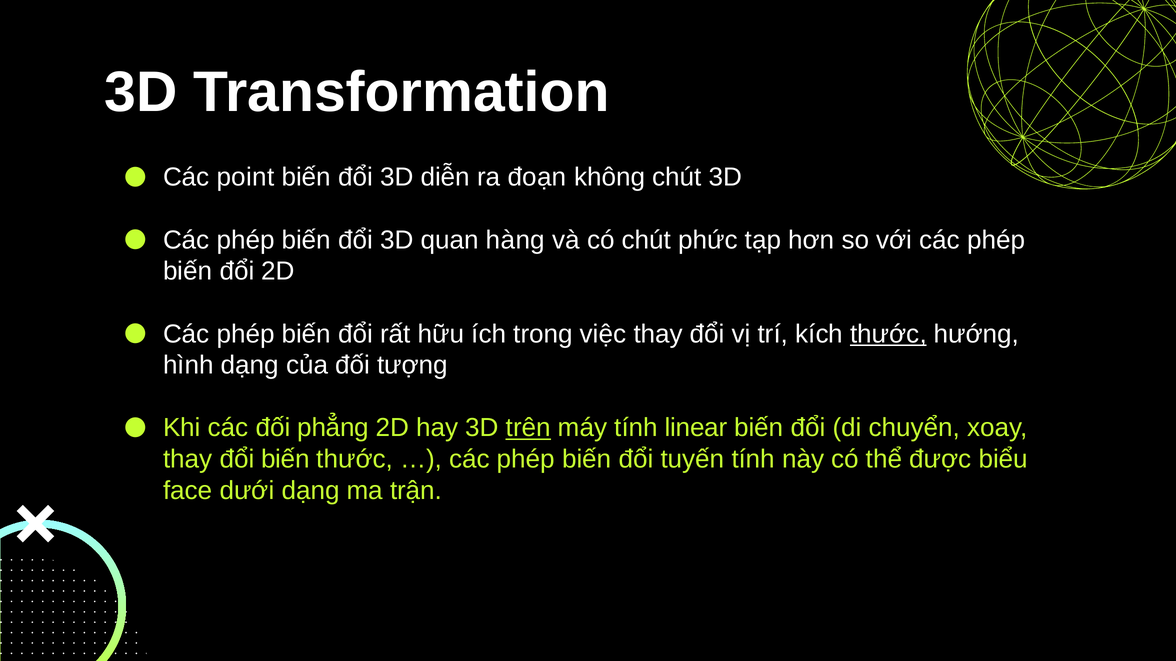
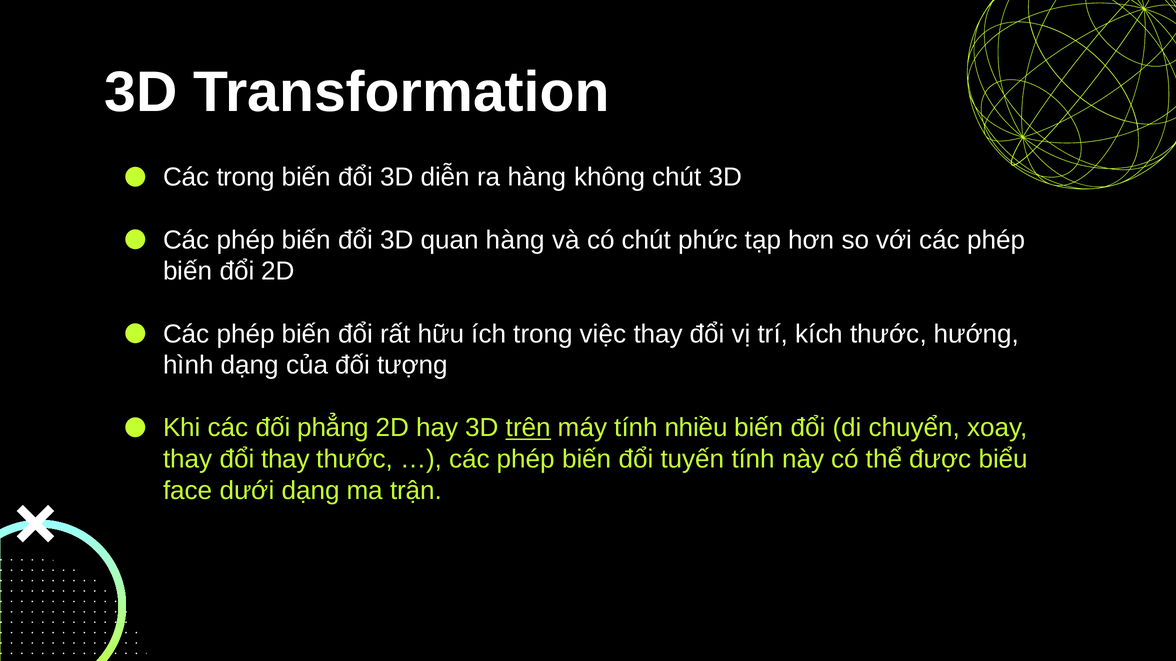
Các point: point -> trong
ra đoạn: đoạn -> hàng
thước at (888, 334) underline: present -> none
linear: linear -> nhiều
đổi biến: biến -> thay
